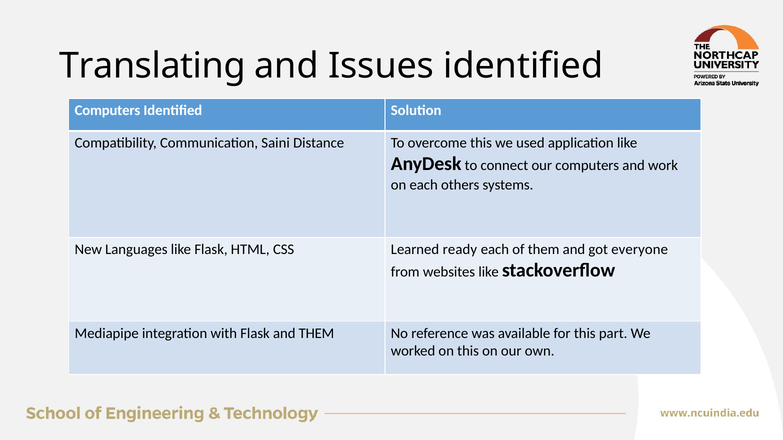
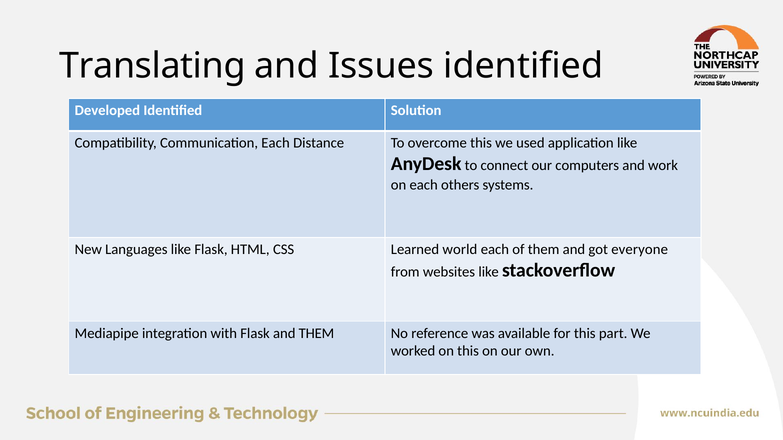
Computers at (107, 111): Computers -> Developed
Communication Saini: Saini -> Each
ready: ready -> world
